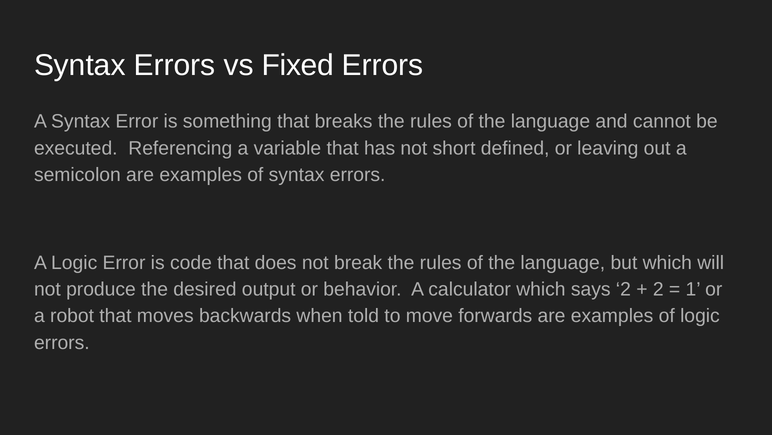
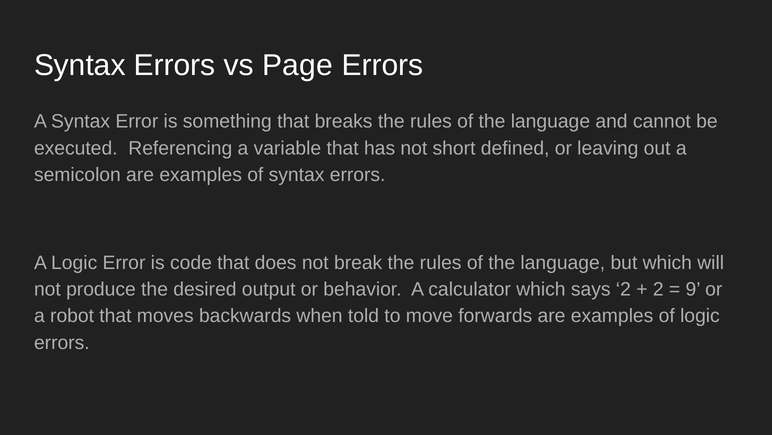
Fixed: Fixed -> Page
1: 1 -> 9
